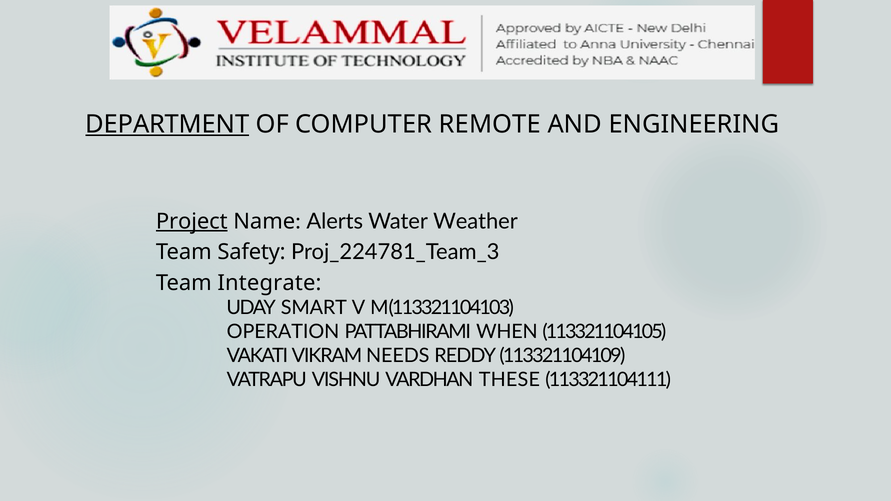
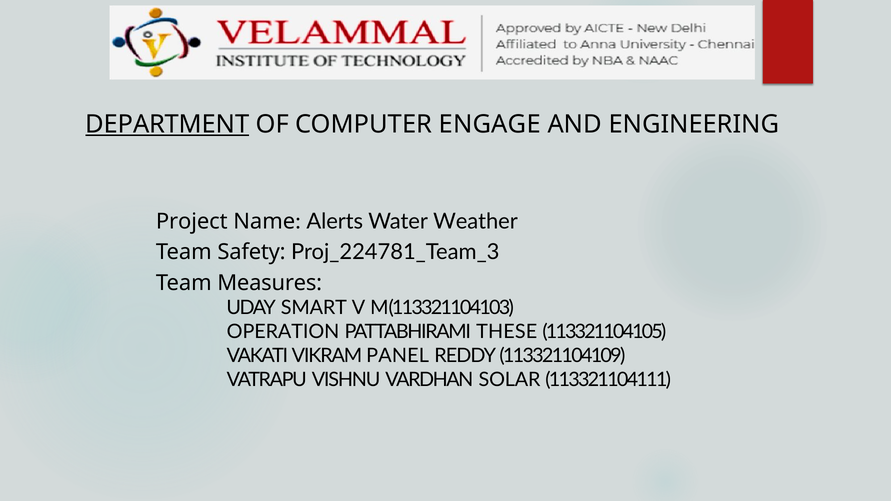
REMOTE: REMOTE -> ENGAGE
Project underline: present -> none
Integrate: Integrate -> Measures
WHEN: WHEN -> THESE
NEEDS: NEEDS -> PANEL
THESE: THESE -> SOLAR
